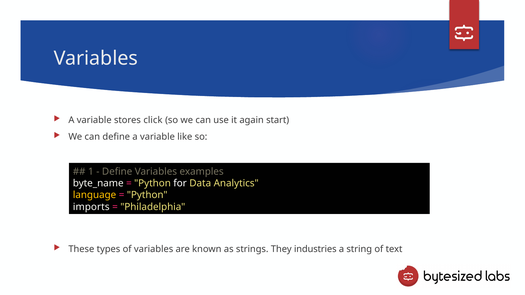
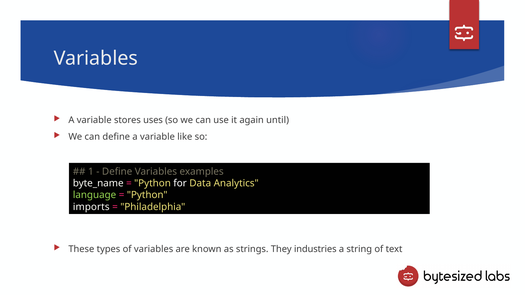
click: click -> uses
start: start -> until
language colour: yellow -> light green
